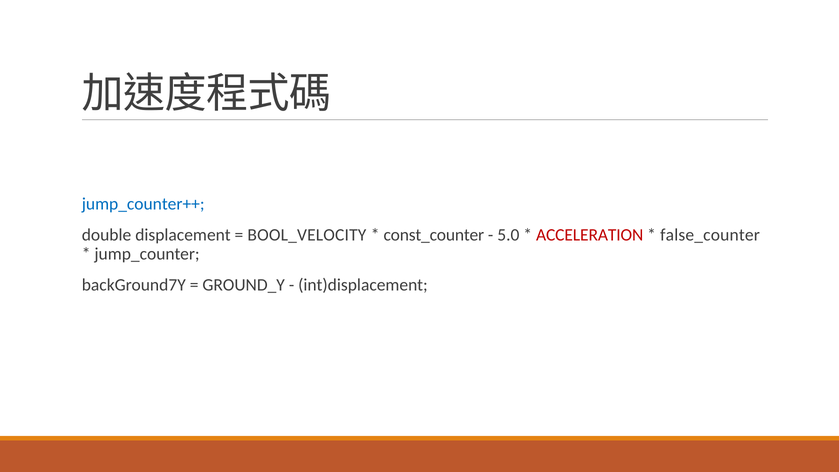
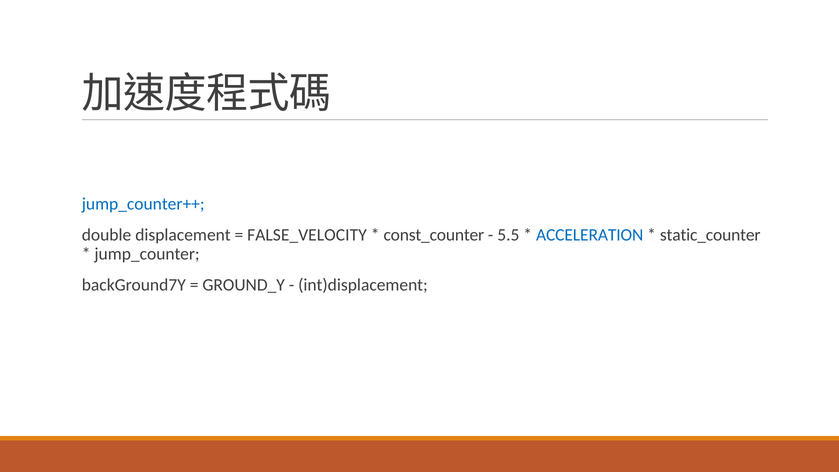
BOOL_VELOCITY: BOOL_VELOCITY -> FALSE_VELOCITY
5.0: 5.0 -> 5.5
ACCELERATION colour: red -> blue
false_counter: false_counter -> static_counter
